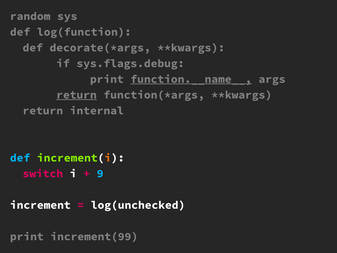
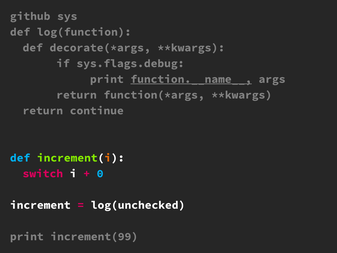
random: random -> github
return at (77, 95) underline: present -> none
internal: internal -> continue
9: 9 -> 0
